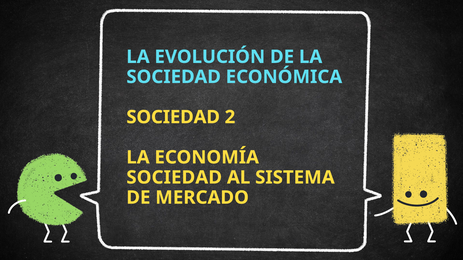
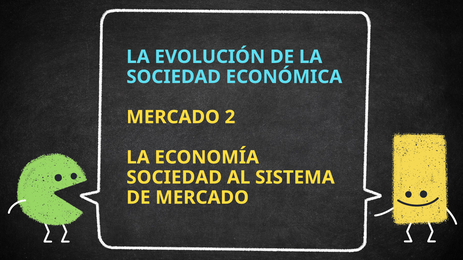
SOCIEDAD at (173, 117): SOCIEDAD -> MERCADO
